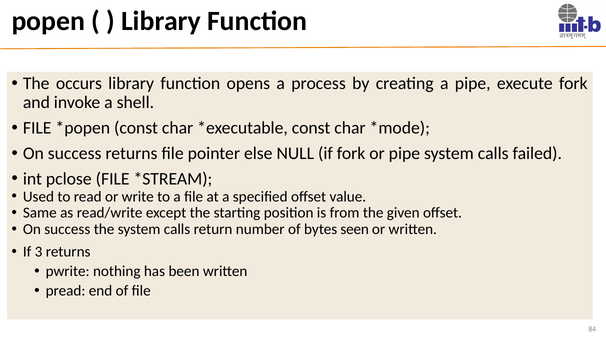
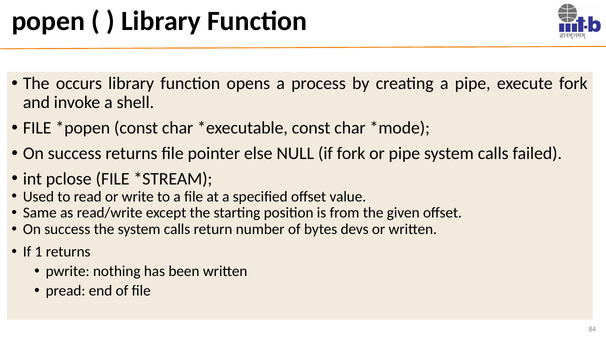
seen: seen -> devs
3: 3 -> 1
